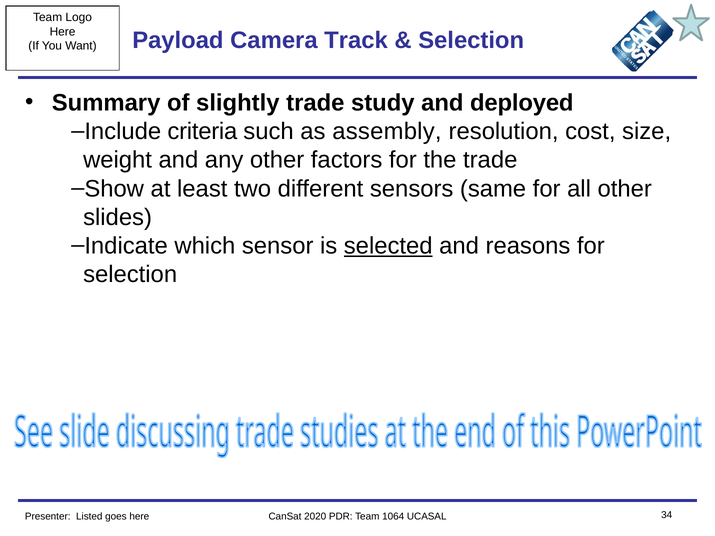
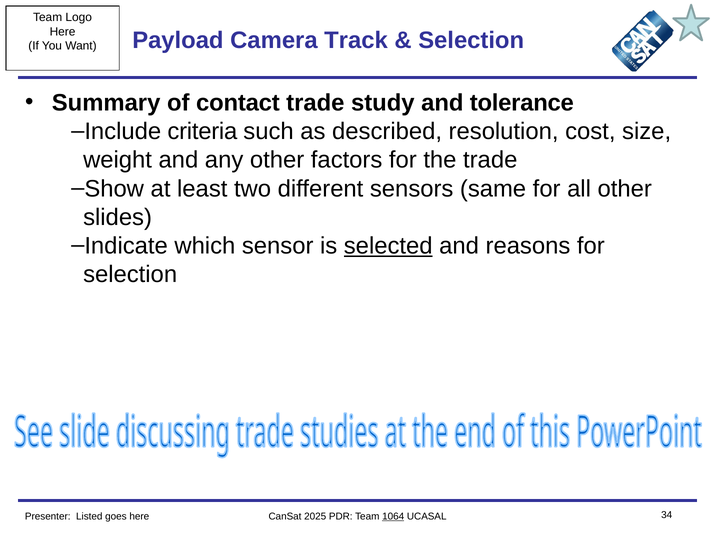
slightly: slightly -> contact
deployed: deployed -> tolerance
assembly: assembly -> described
2020: 2020 -> 2025
1064 underline: none -> present
